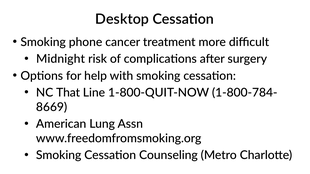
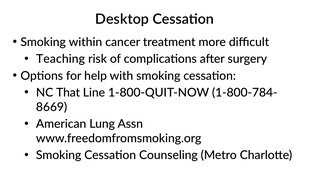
phone: phone -> within
Midnight: Midnight -> Teaching
